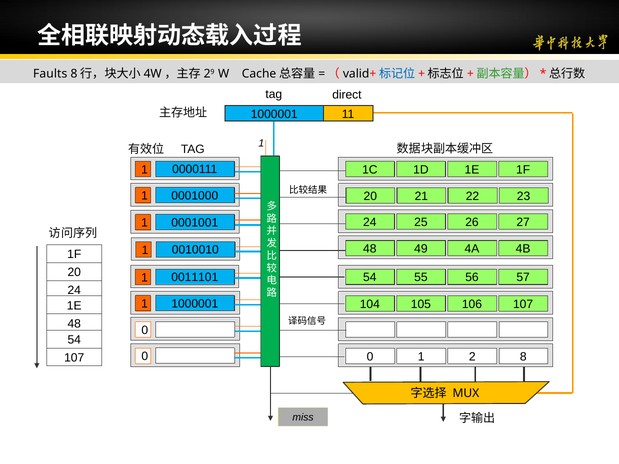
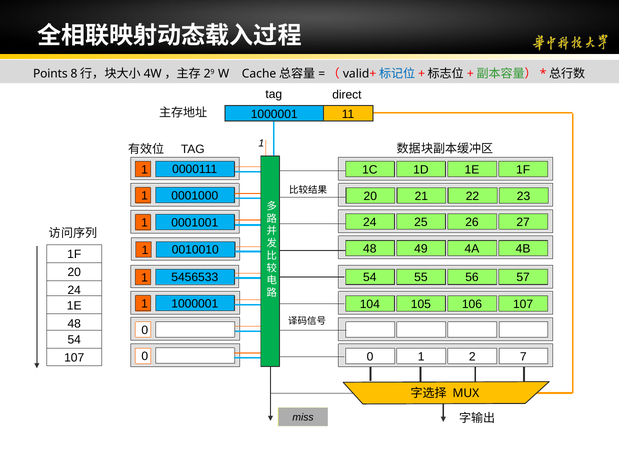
Faults: Faults -> Points
0011101: 0011101 -> 5456533
8: 8 -> 7
